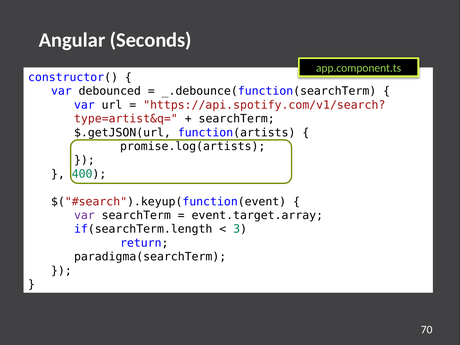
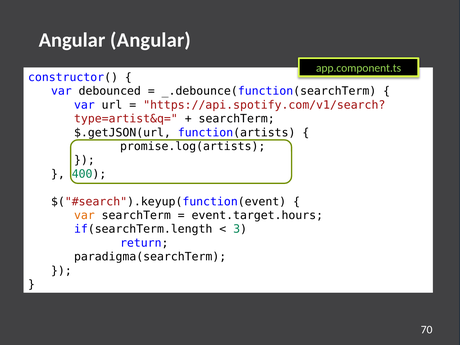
Angular Seconds: Seconds -> Angular
var at (84, 215) colour: purple -> orange
event.target.array: event.target.array -> event.target.hours
